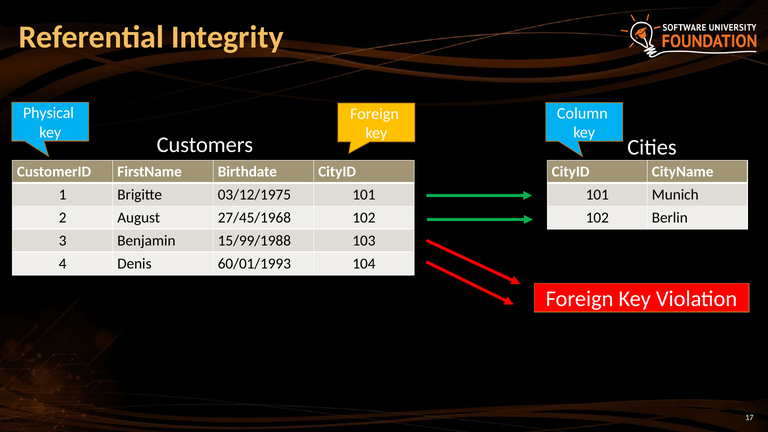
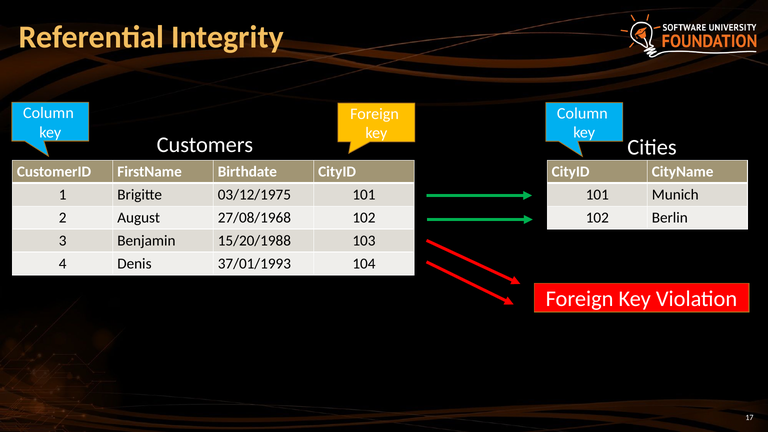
Physical at (49, 113): Physical -> Column
27/45/1968: 27/45/1968 -> 27/08/1968
15/99/1988: 15/99/1988 -> 15/20/1988
60/01/1993: 60/01/1993 -> 37/01/1993
